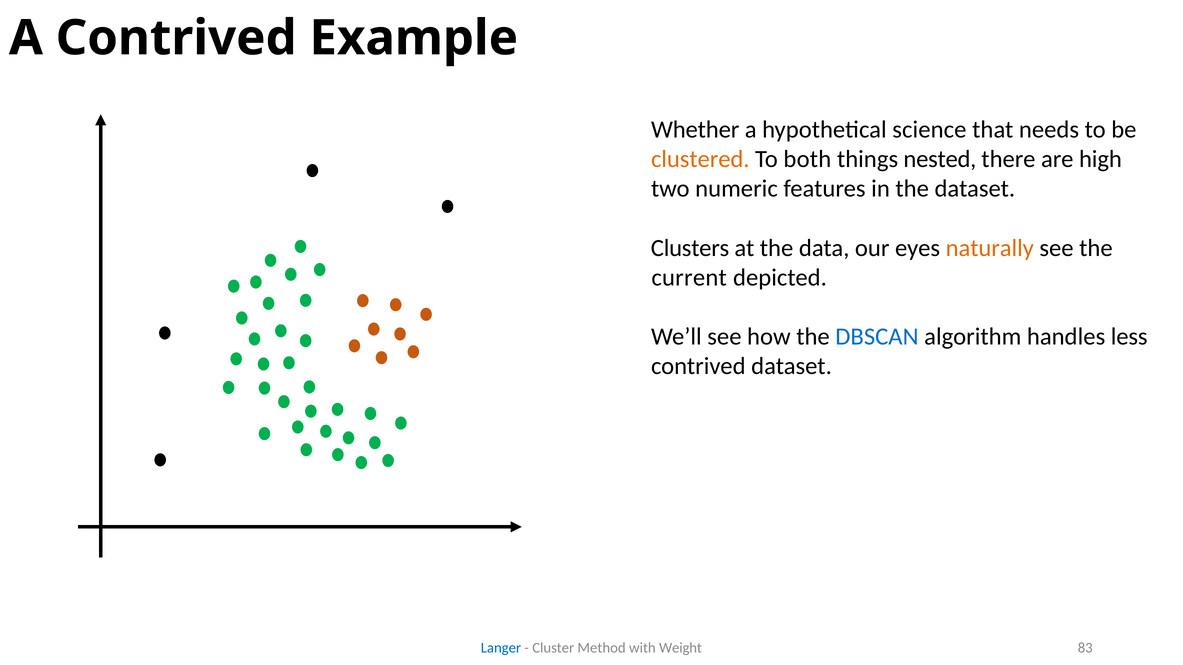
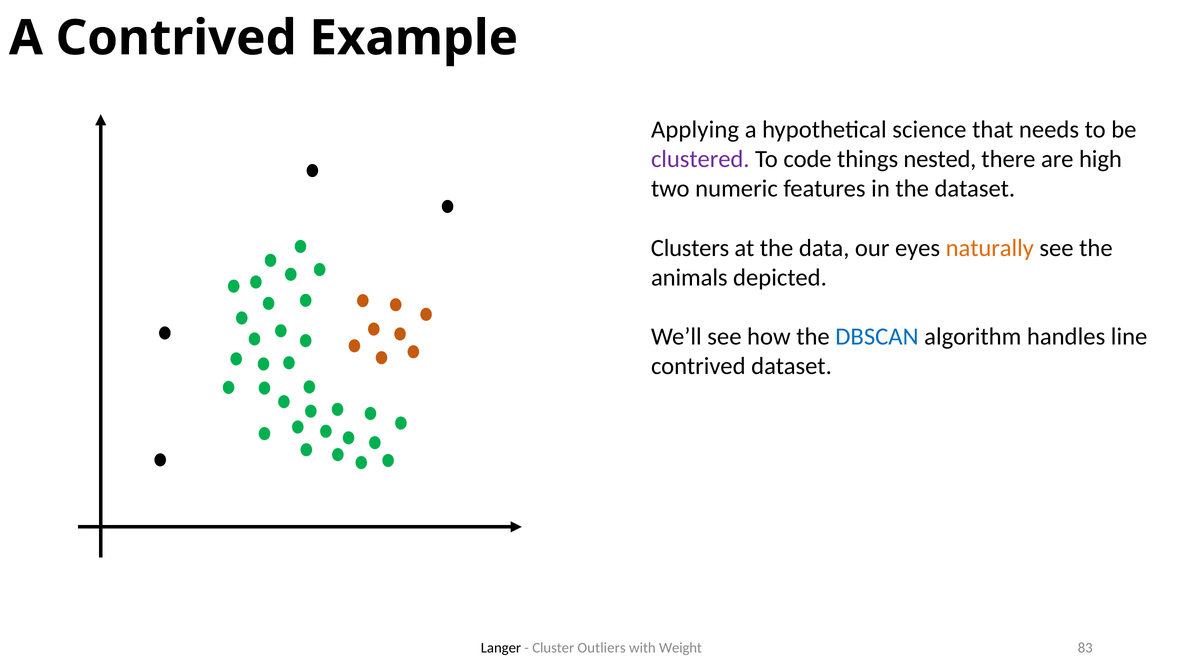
Whether: Whether -> Applying
clustered colour: orange -> purple
both: both -> code
current: current -> animals
less: less -> line
Langer colour: blue -> black
Method: Method -> Outliers
